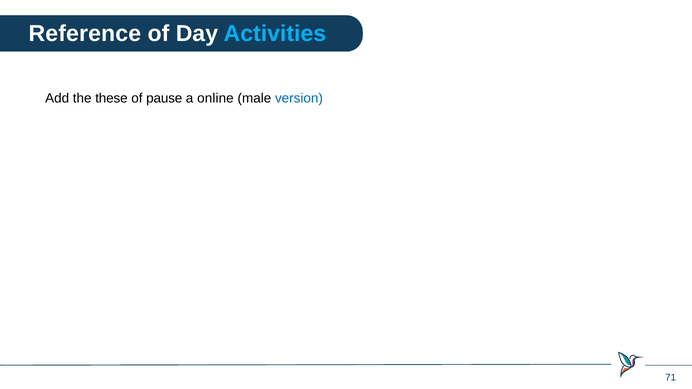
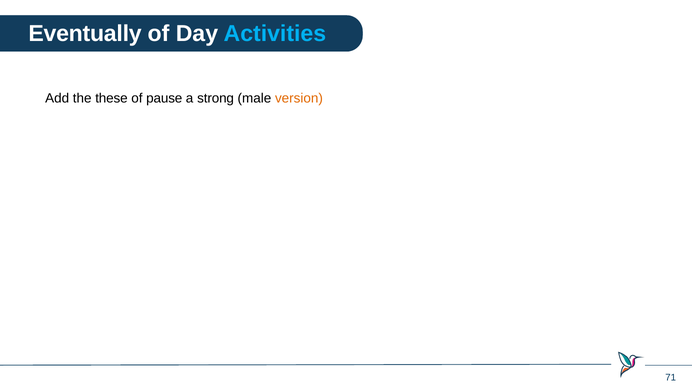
Reference: Reference -> Eventually
online: online -> strong
version colour: blue -> orange
